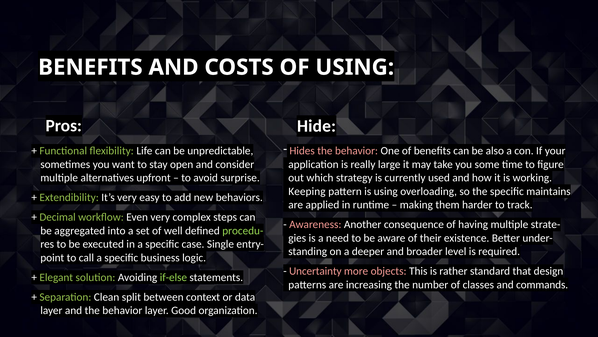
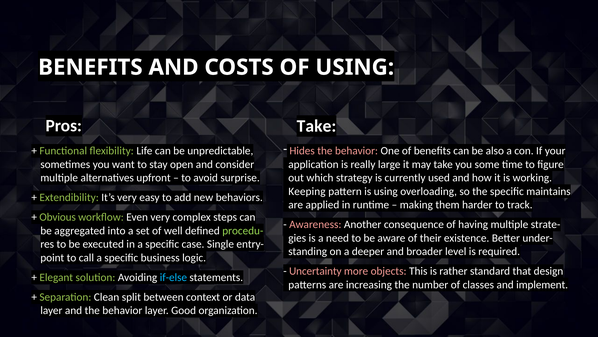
Hide at (316, 126): Hide -> Take
Decimal: Decimal -> Obvious
if-else colour: light green -> light blue
commands: commands -> implement
